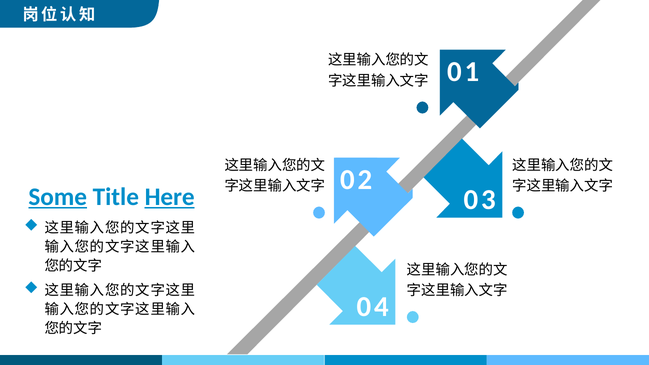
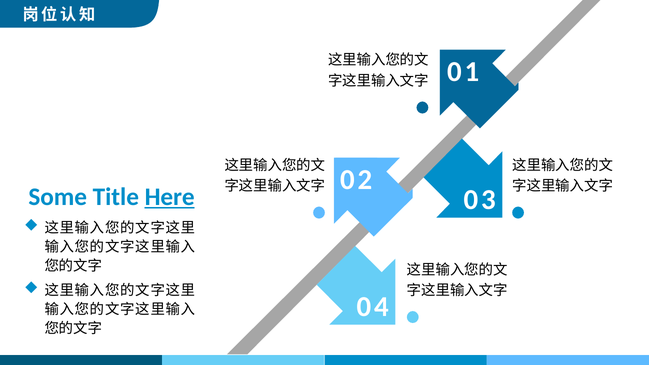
Some underline: present -> none
